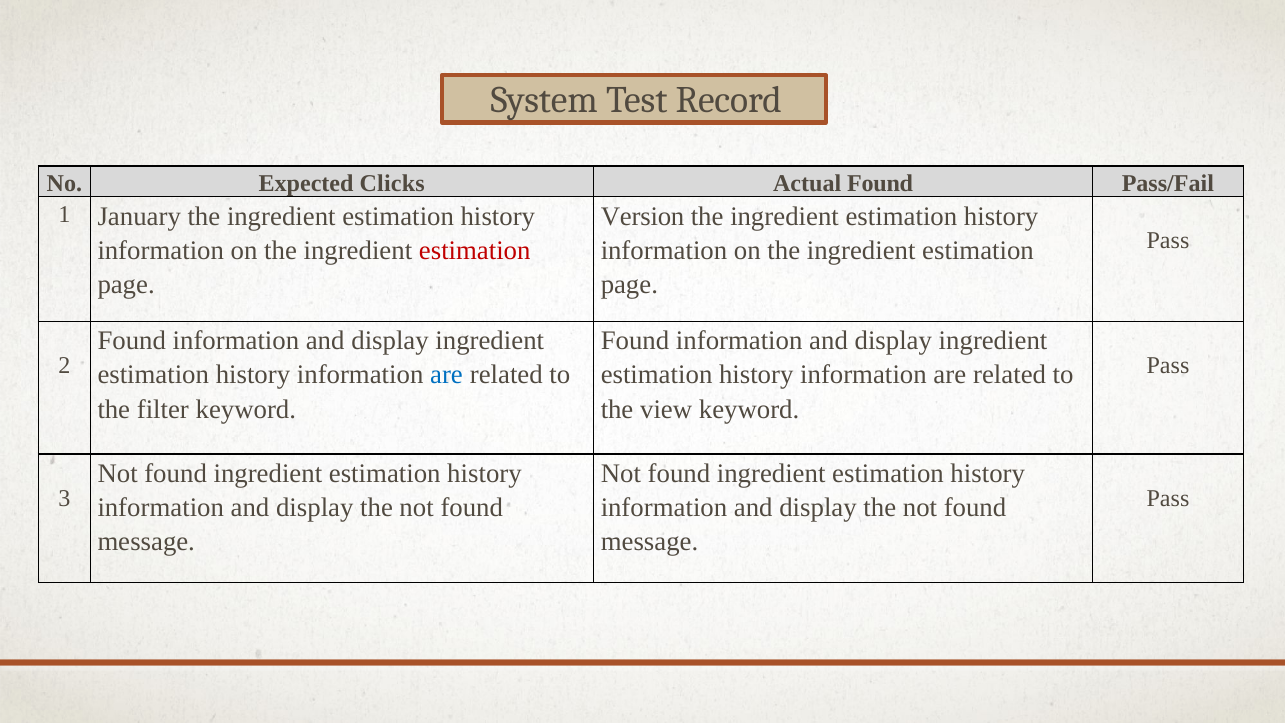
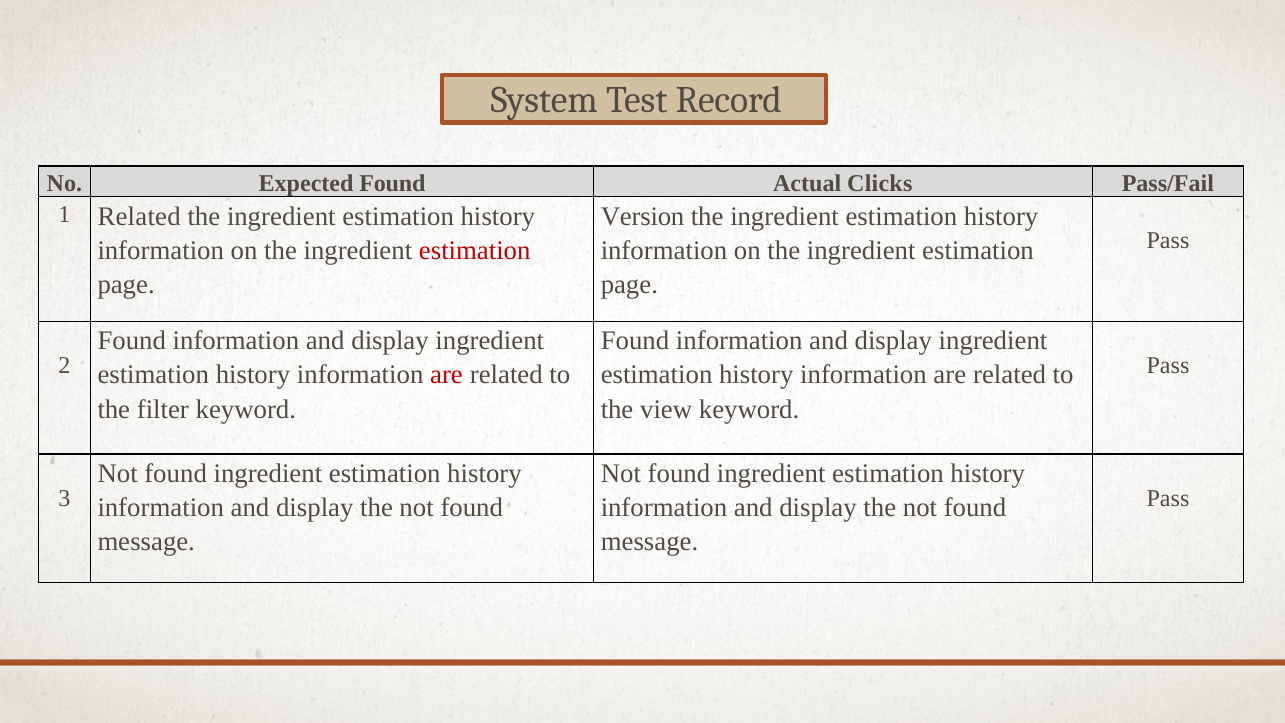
Expected Clicks: Clicks -> Found
Actual Found: Found -> Clicks
1 January: January -> Related
are at (447, 375) colour: blue -> red
